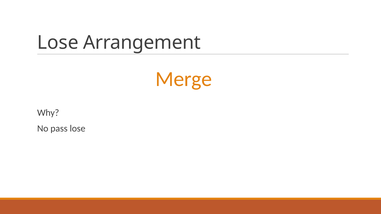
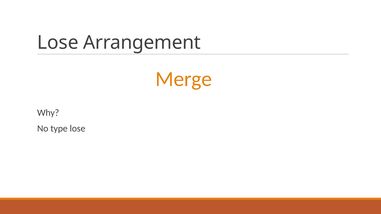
pass: pass -> type
